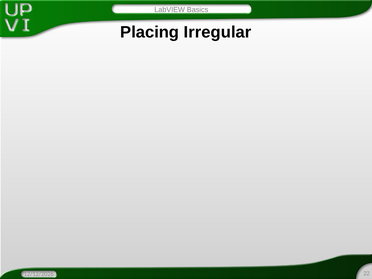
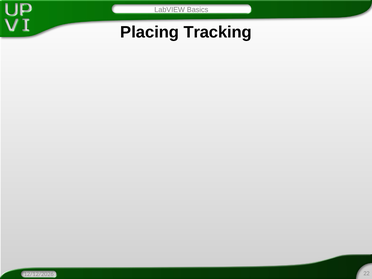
Irregular: Irregular -> Tracking
